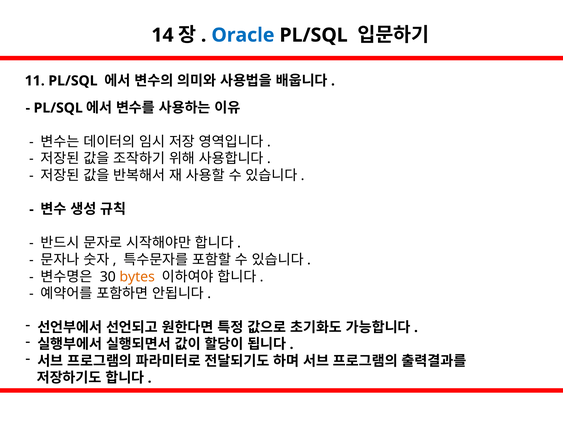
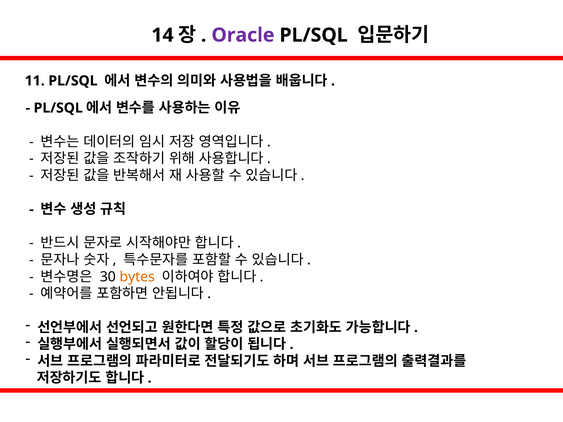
Oracle colour: blue -> purple
